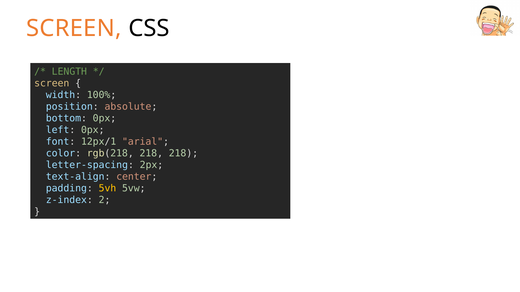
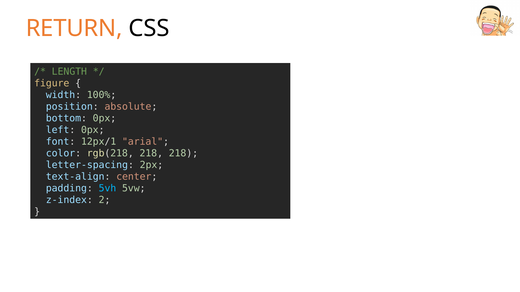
SCREEN at (74, 28): SCREEN -> RETURN
screen at (52, 83): screen -> figure
5vh colour: yellow -> light blue
